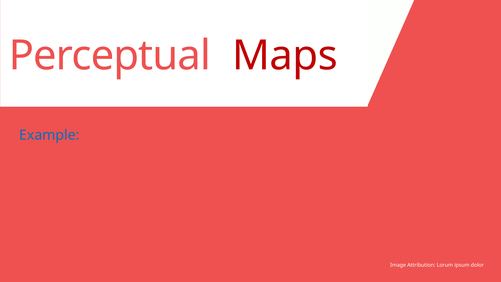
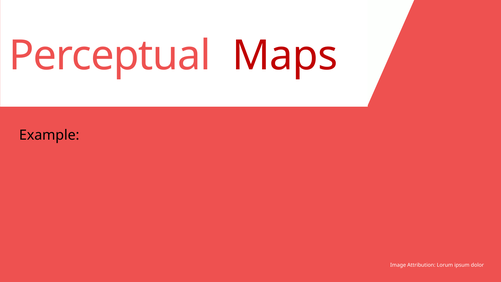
Example colour: blue -> black
